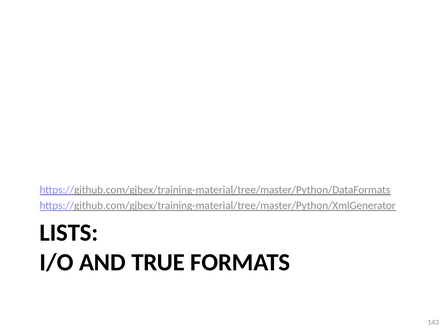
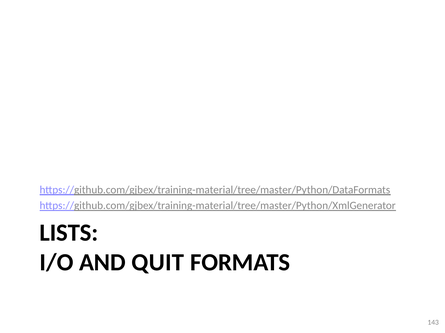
TRUE: TRUE -> QUIT
